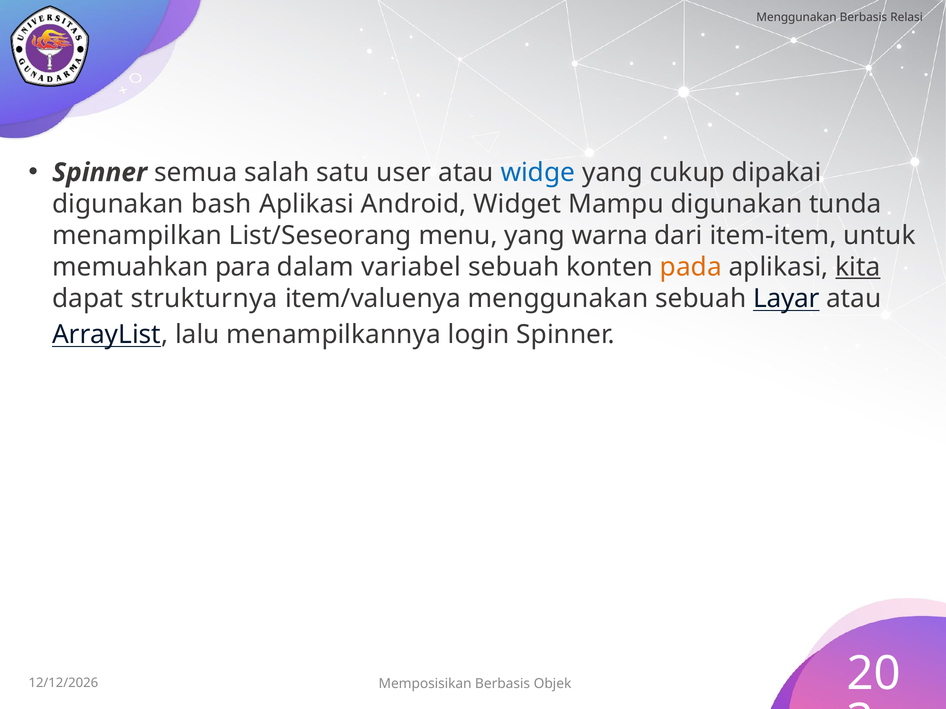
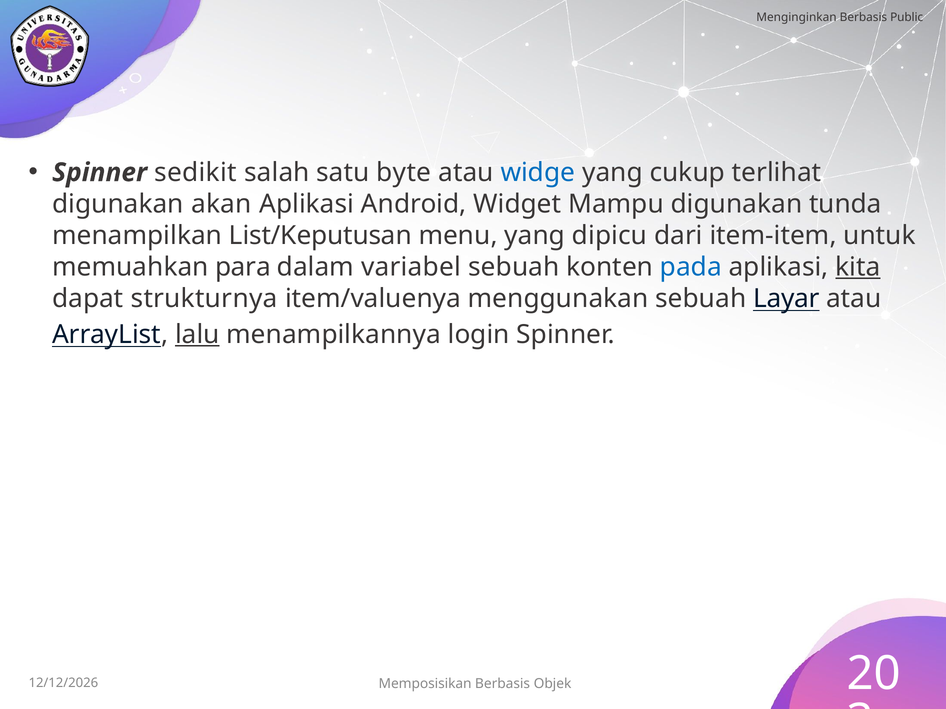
Menggunakan at (796, 17): Menggunakan -> Menginginkan
Relasi: Relasi -> Public
semua: semua -> sedikit
user: user -> byte
dipakai: dipakai -> terlihat
bash: bash -> akan
List/Seseorang: List/Seseorang -> List/Keputusan
warna: warna -> dipicu
pada colour: orange -> blue
lalu underline: none -> present
